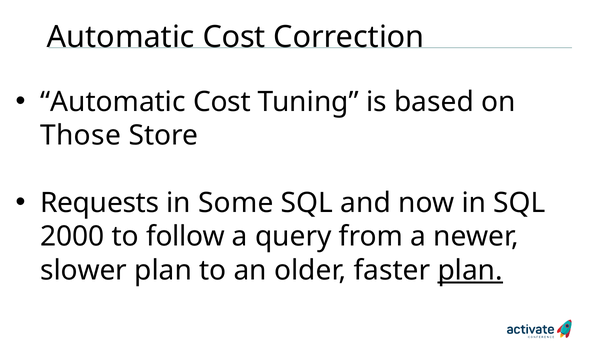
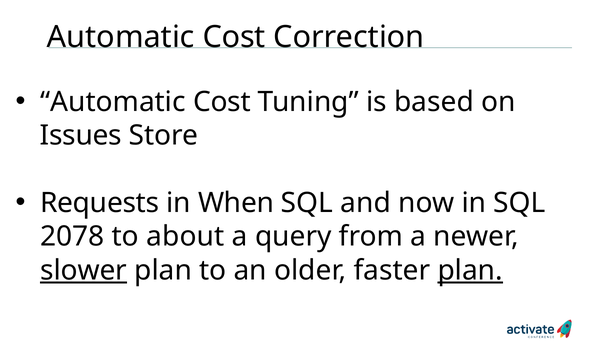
Those: Those -> Issues
Some: Some -> When
2000: 2000 -> 2078
follow: follow -> about
slower underline: none -> present
